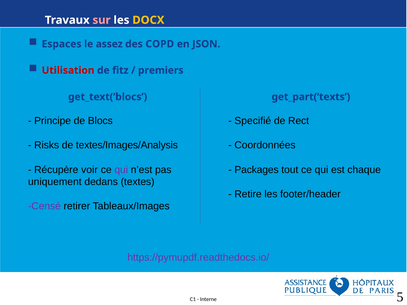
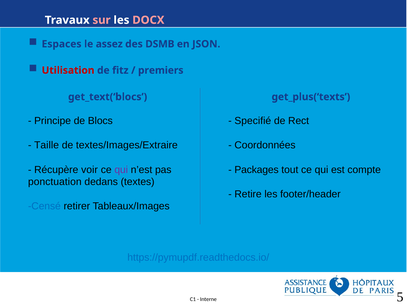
DOCX colour: yellow -> pink
COPD: COPD -> DSMB
get_part(‘texts: get_part(‘texts -> get_plus(‘texts
Risks: Risks -> Taille
textes/Images/Analysis: textes/Images/Analysis -> textes/Images/Extraire
chaque: chaque -> compte
uniquement: uniquement -> ponctuation
Censé colour: purple -> blue
https://pymupdf.readthedocs.io/ colour: purple -> blue
